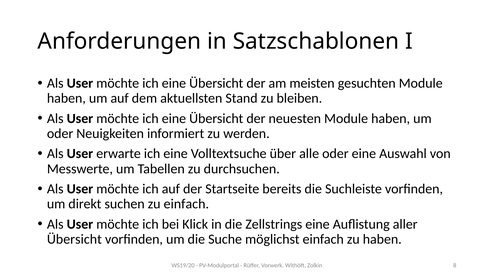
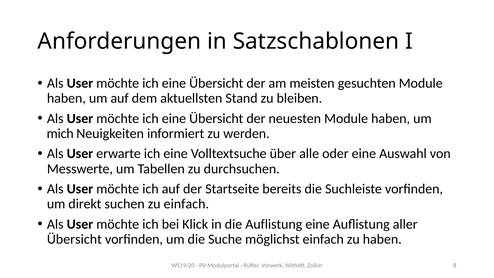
oder at (60, 133): oder -> mich
die Zellstrings: Zellstrings -> Auflistung
